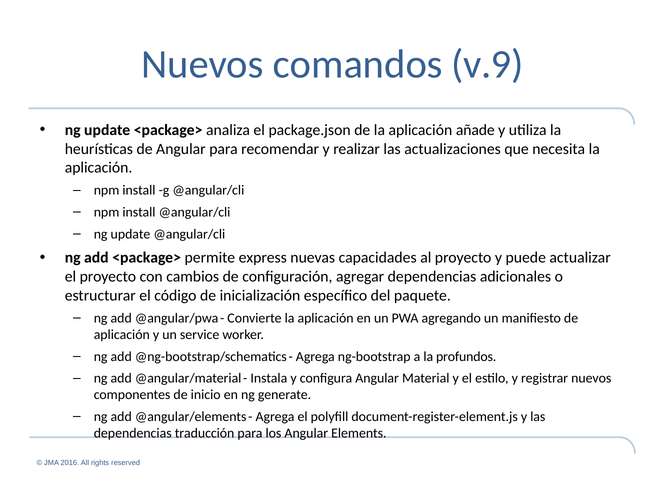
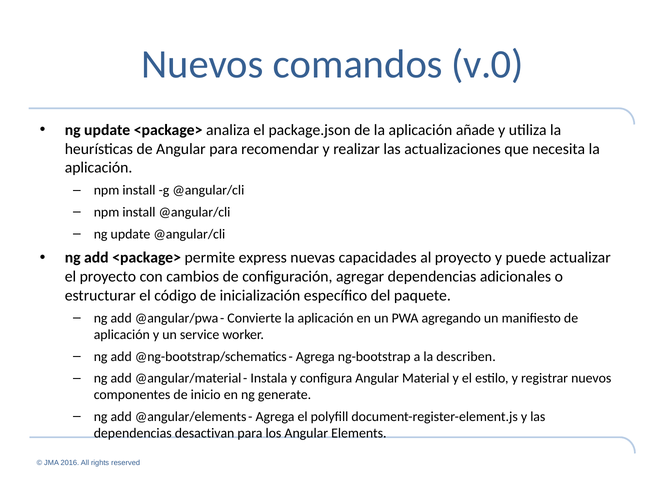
v.9: v.9 -> v.0
profundos: profundos -> describen
traducción: traducción -> desactivan
